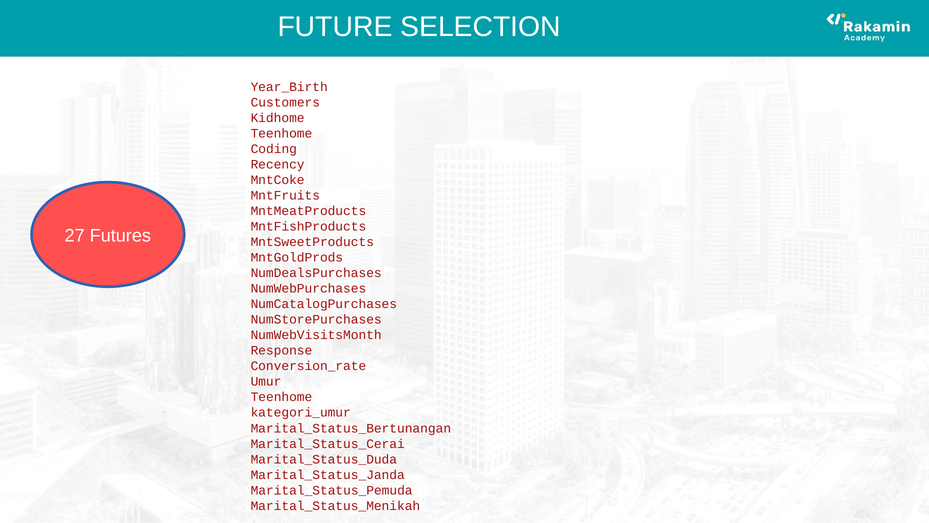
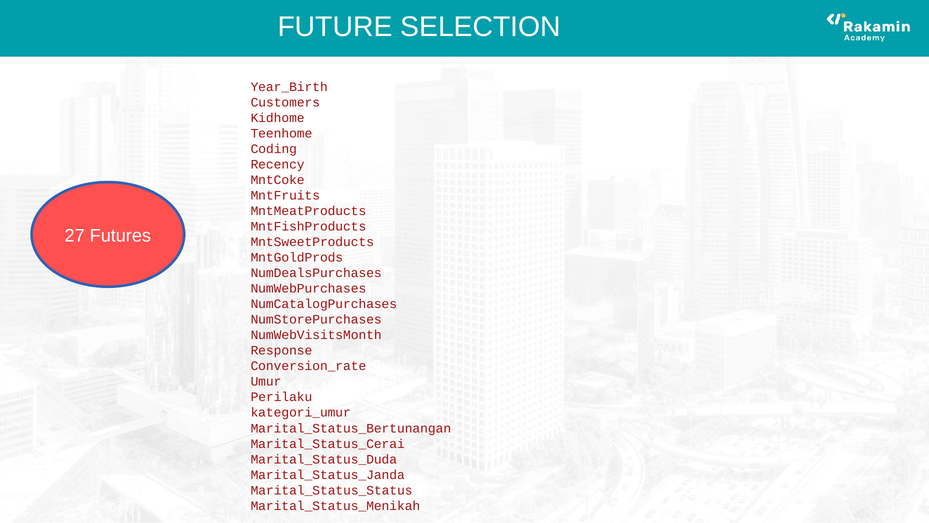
Teenhome at (281, 397): Teenhome -> Perilaku
Marital_Status_Pemuda: Marital_Status_Pemuda -> Marital_Status_Status
